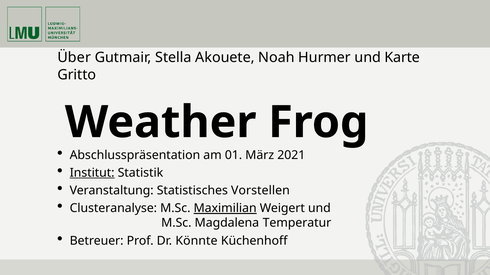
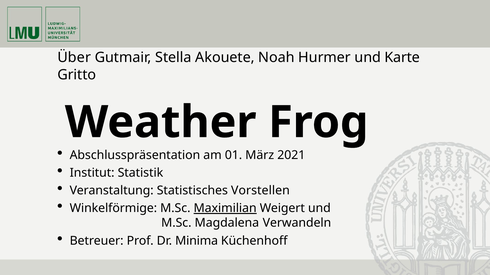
Institut underline: present -> none
Clusteranalyse: Clusteranalyse -> Winkelförmige
Temperatur: Temperatur -> Verwandeln
Könnte: Könnte -> Minima
